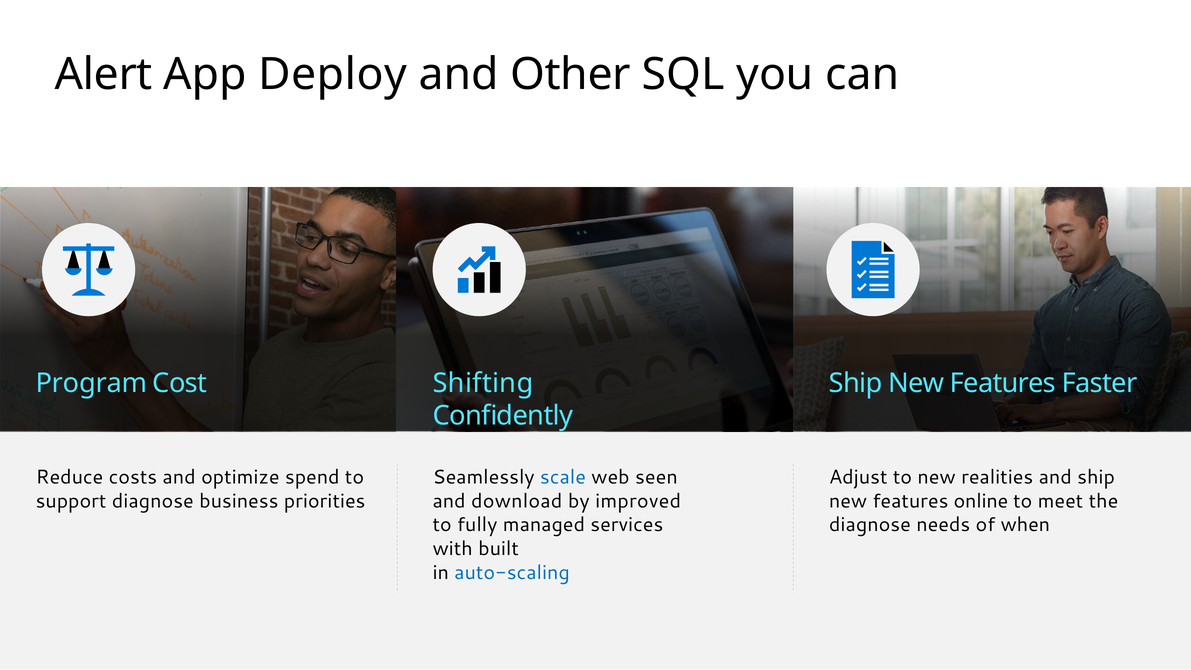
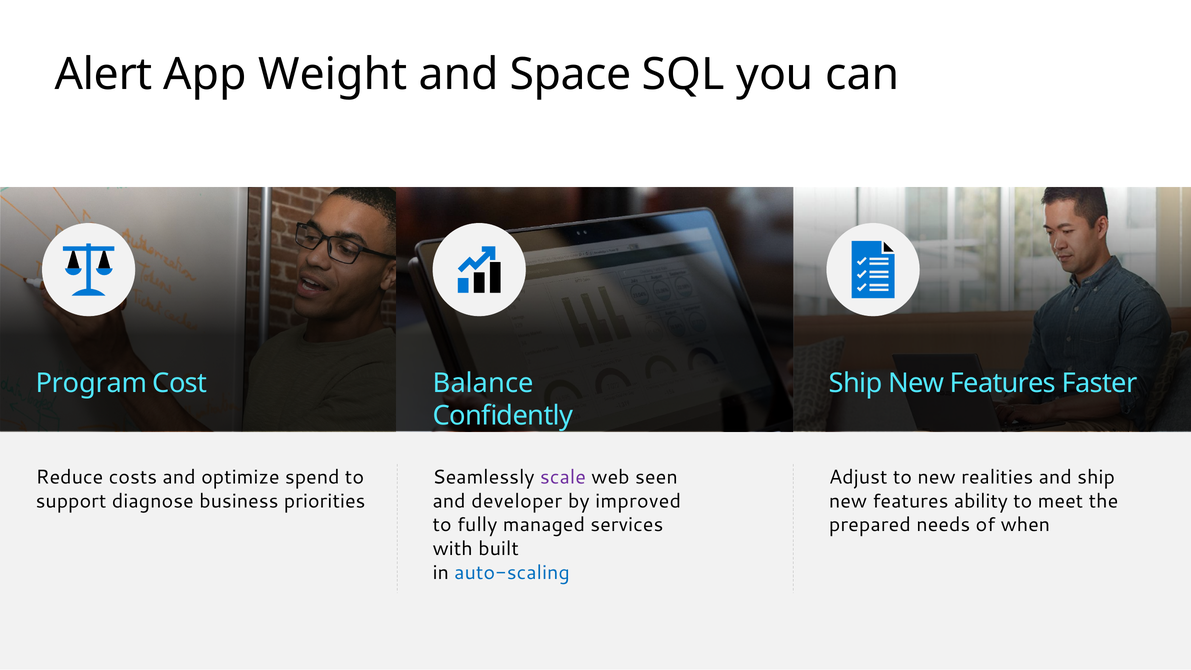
Deploy: Deploy -> Weight
Other: Other -> Space
Shifting: Shifting -> Balance
scale colour: blue -> purple
download: download -> developer
online: online -> ability
diagnose at (870, 525): diagnose -> prepared
